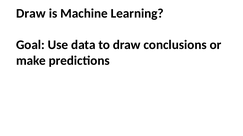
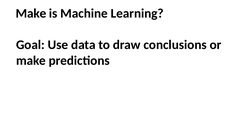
Draw at (31, 13): Draw -> Make
